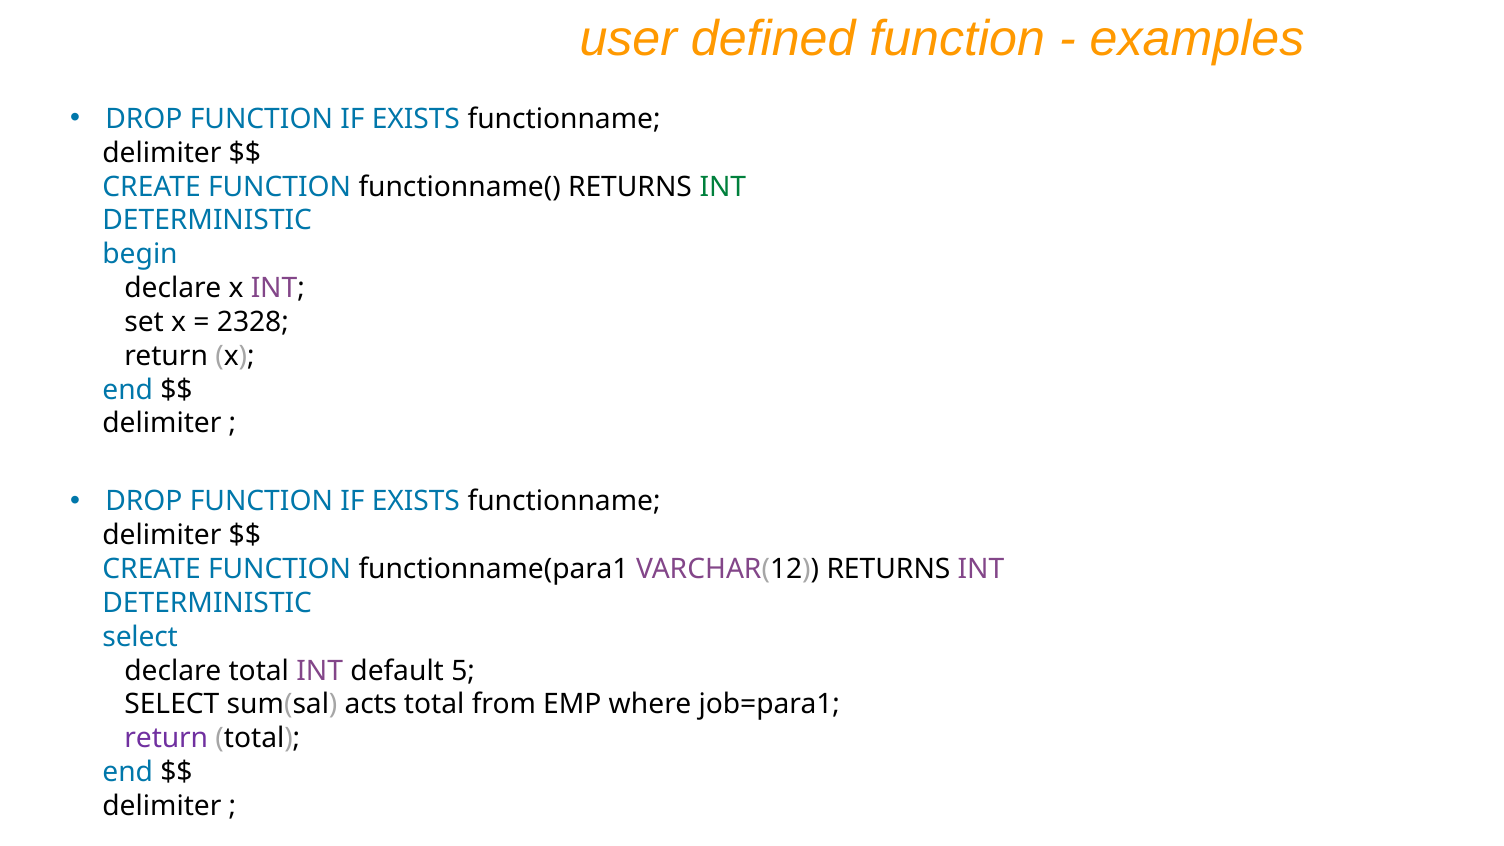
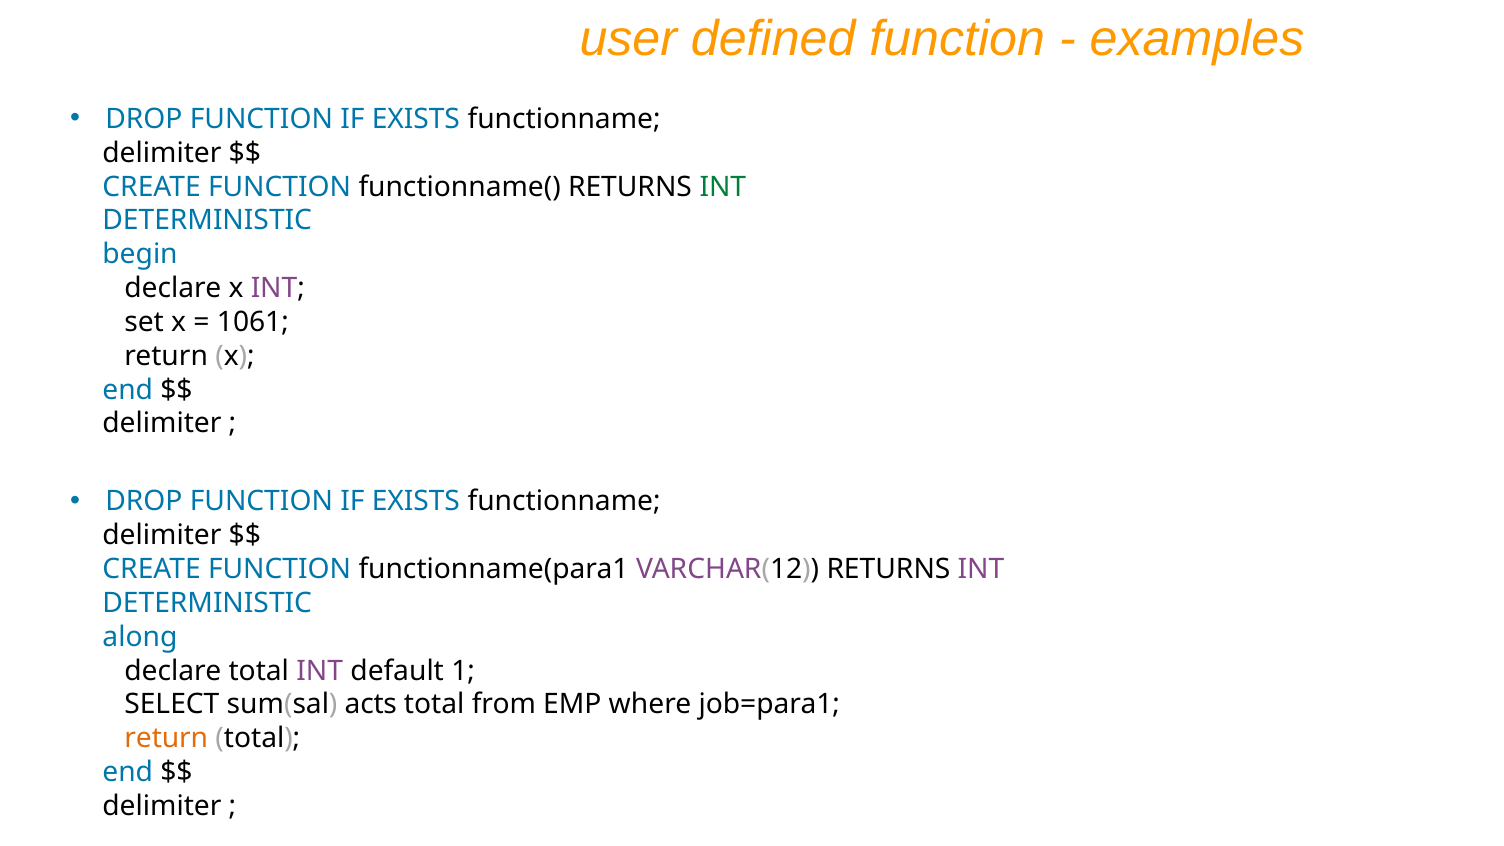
2328: 2328 -> 1061
select at (140, 637): select -> along
5: 5 -> 1
return at (166, 738) colour: purple -> orange
